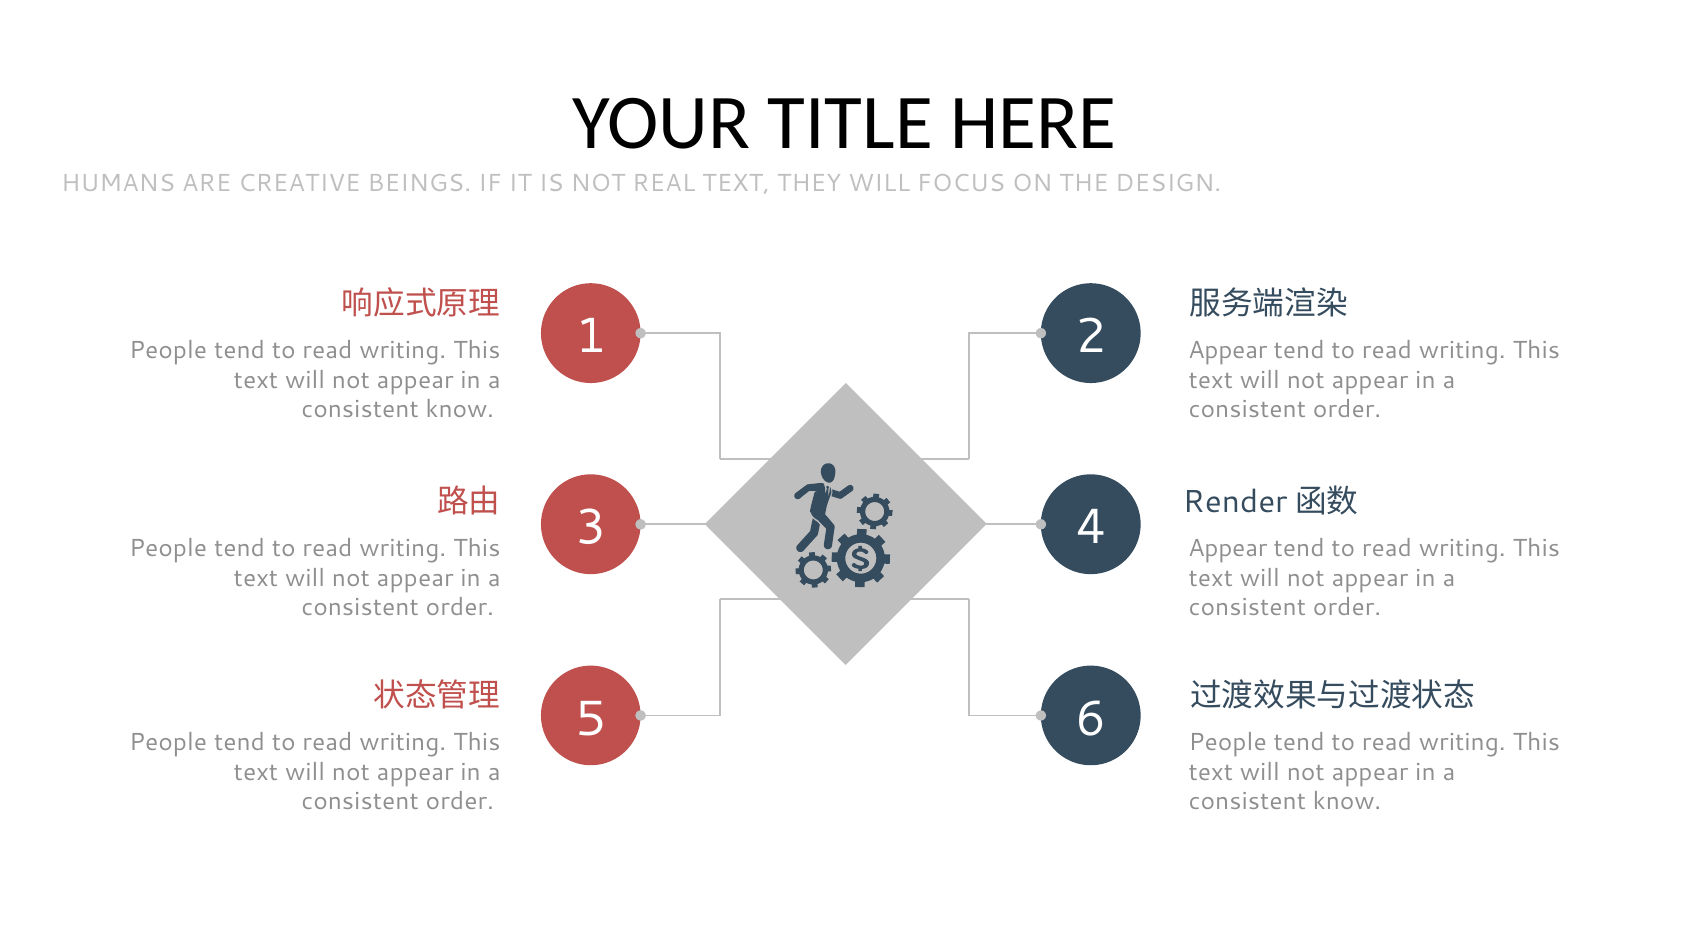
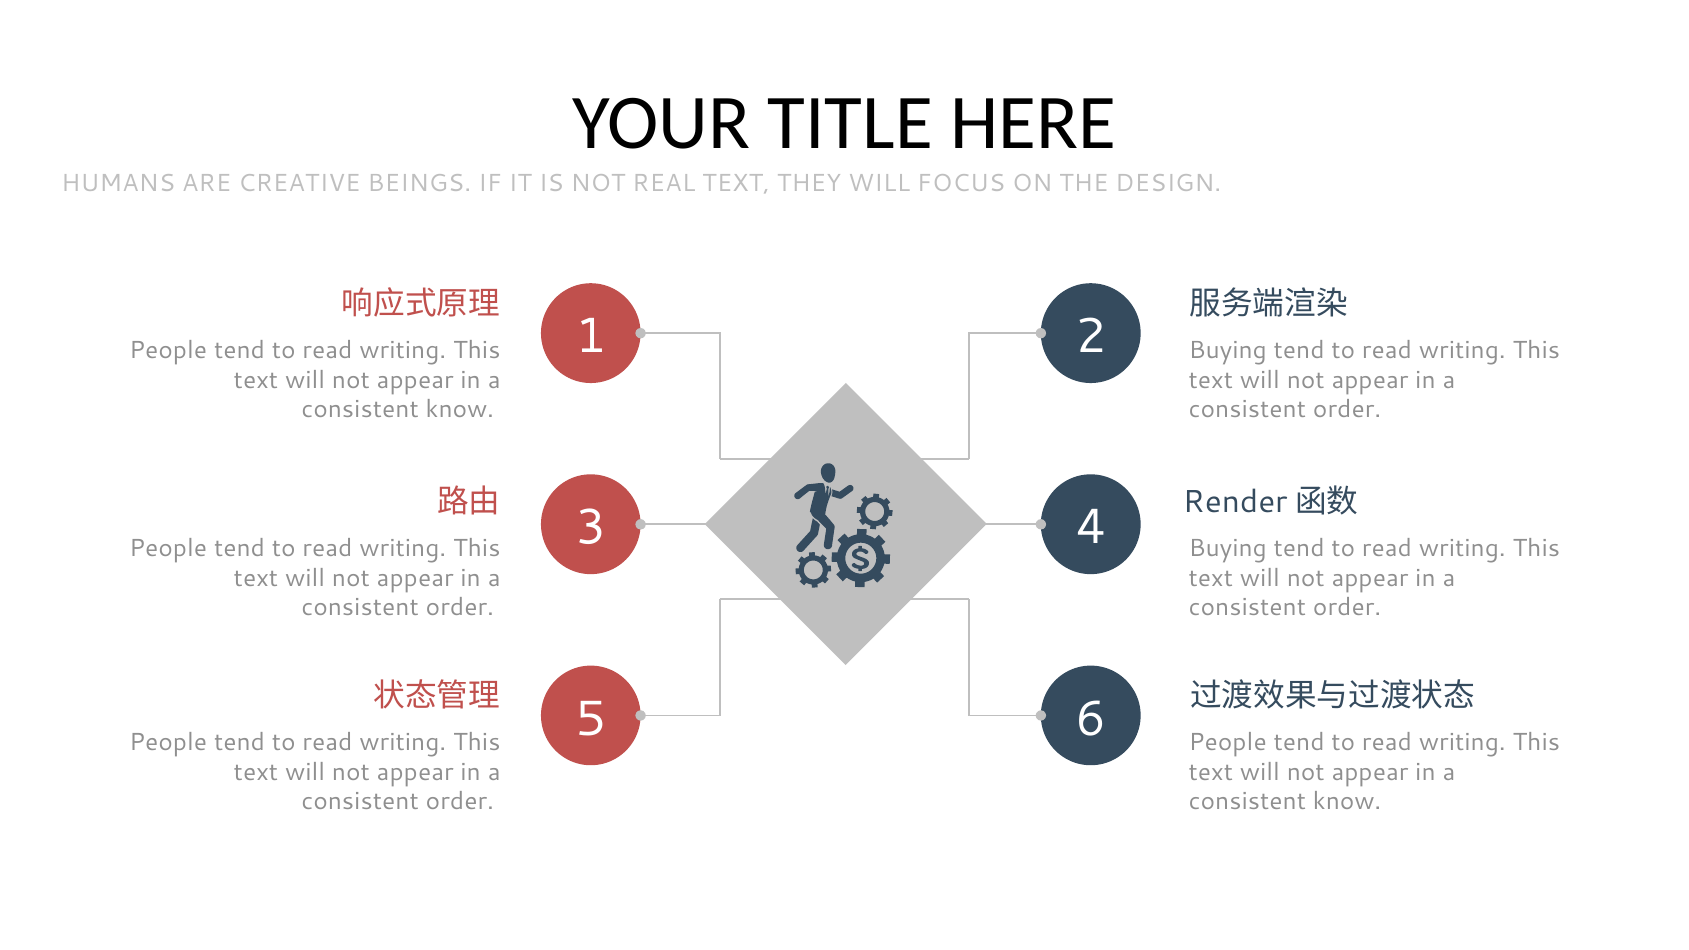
Appear at (1228, 350): Appear -> Buying
Appear at (1228, 548): Appear -> Buying
